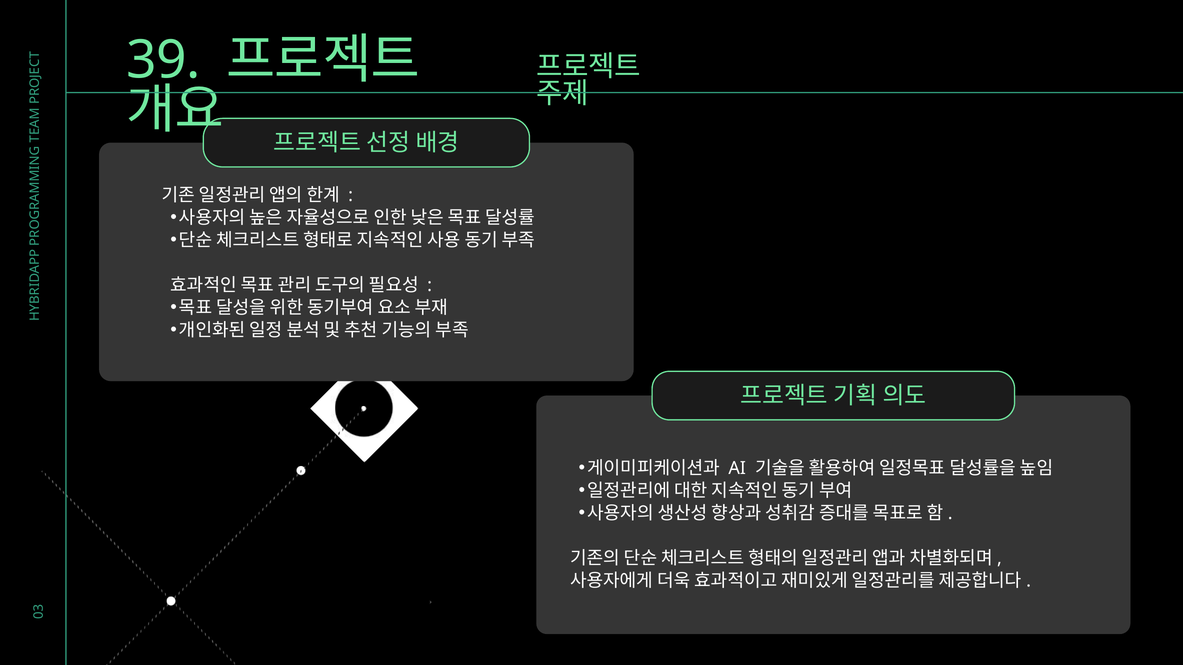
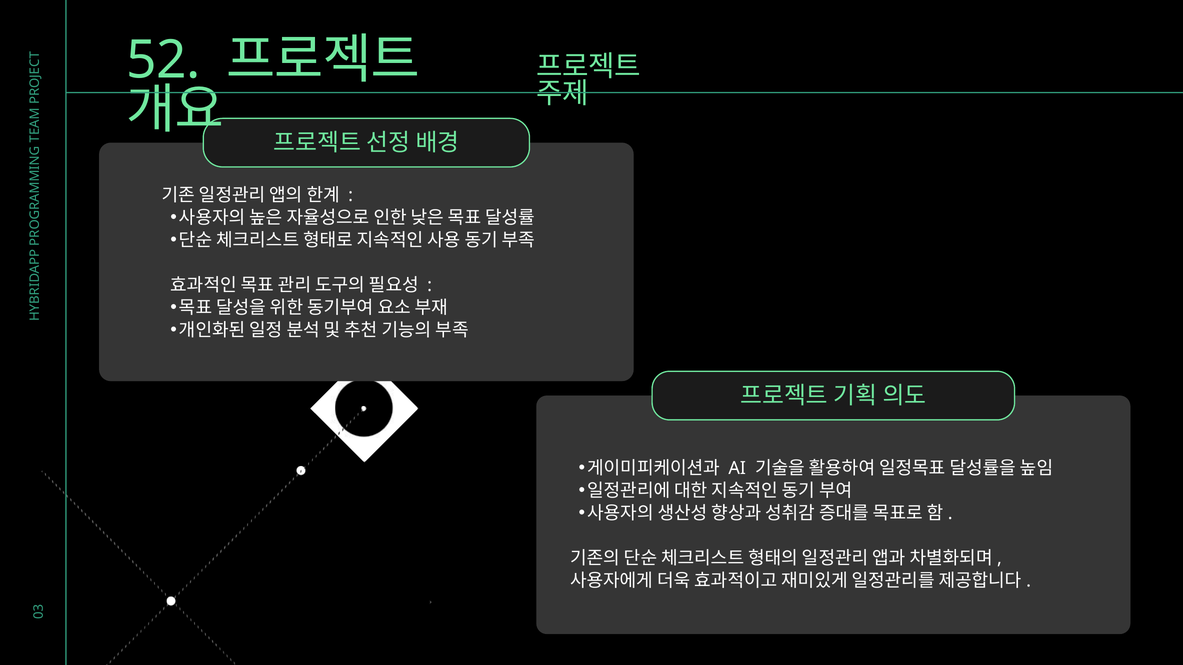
39: 39 -> 52
